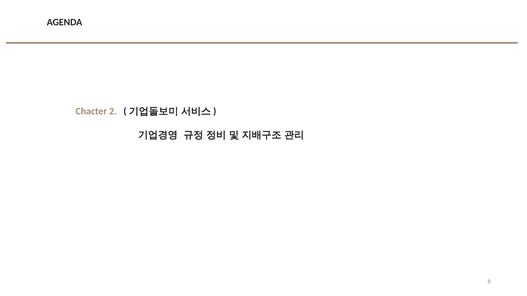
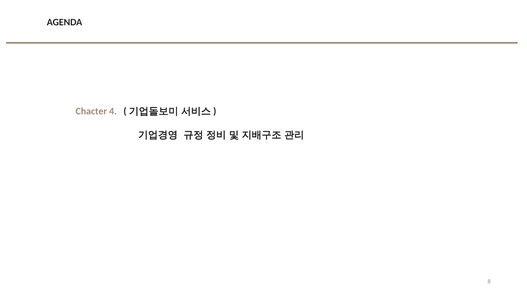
2: 2 -> 4
